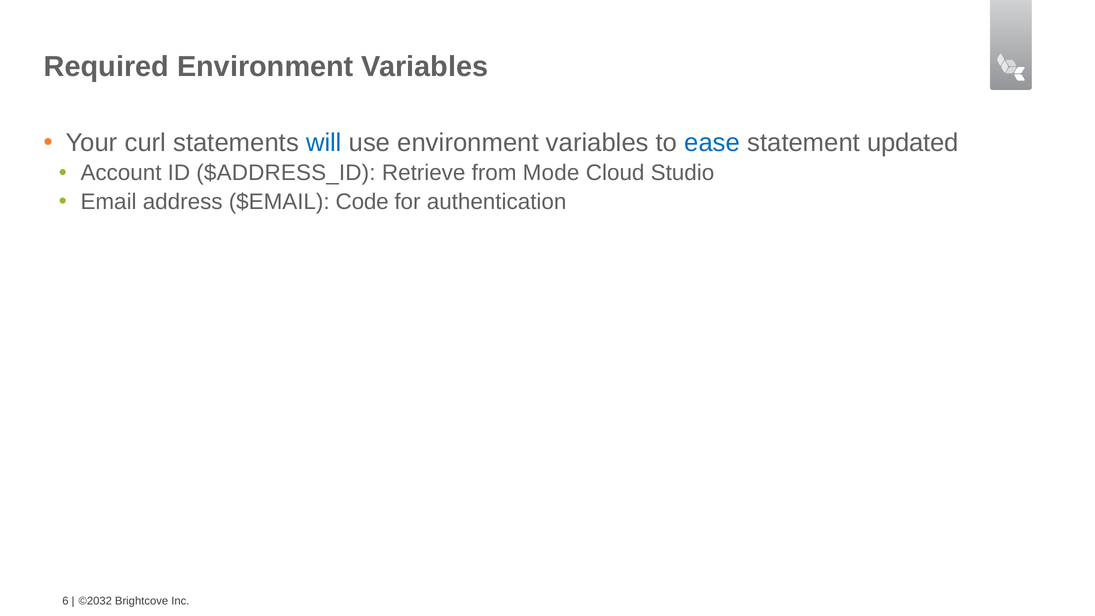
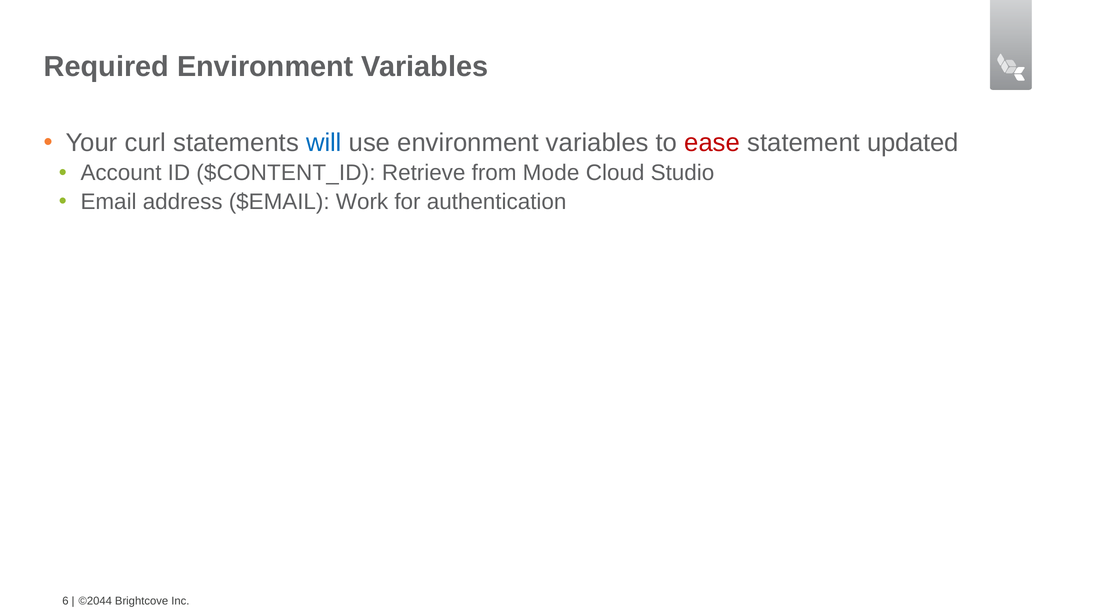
ease colour: blue -> red
$ADDRESS_ID: $ADDRESS_ID -> $CONTENT_ID
Code: Code -> Work
©2032: ©2032 -> ©2044
